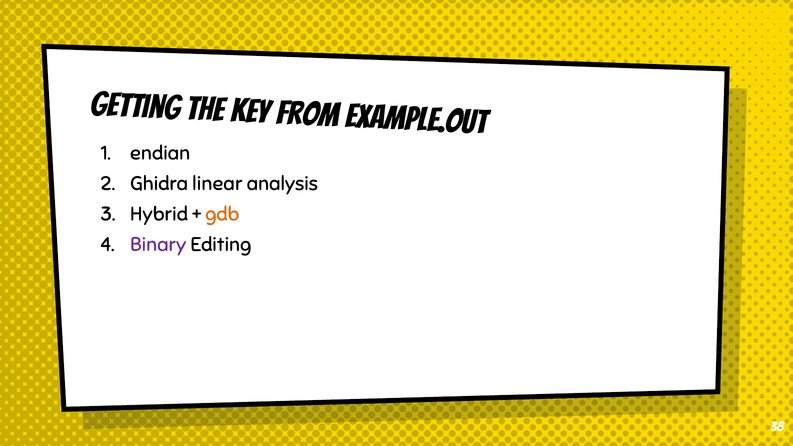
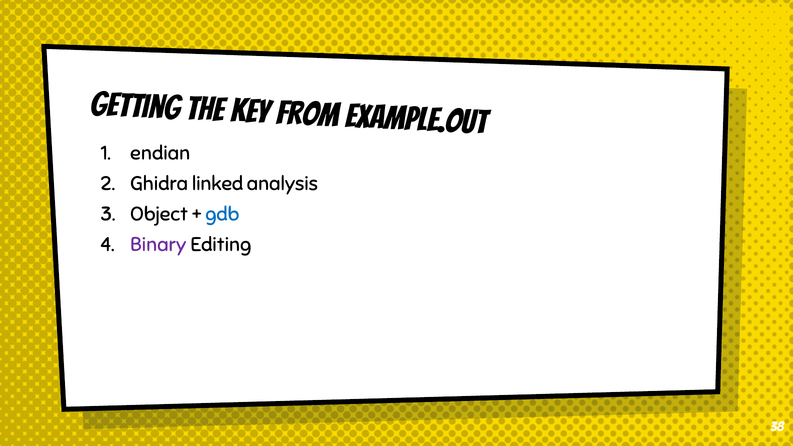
linear: linear -> linked
Hybrid: Hybrid -> Object
gdb colour: orange -> blue
